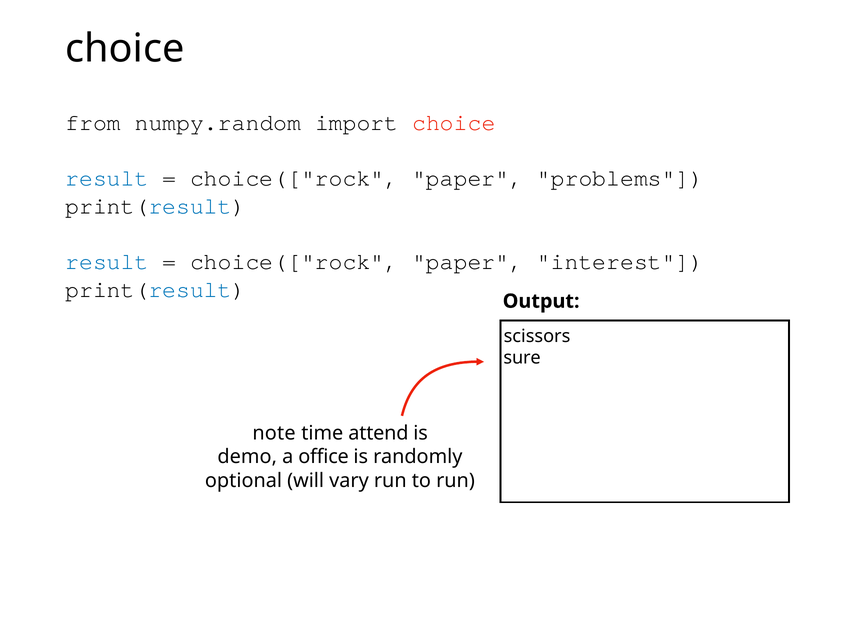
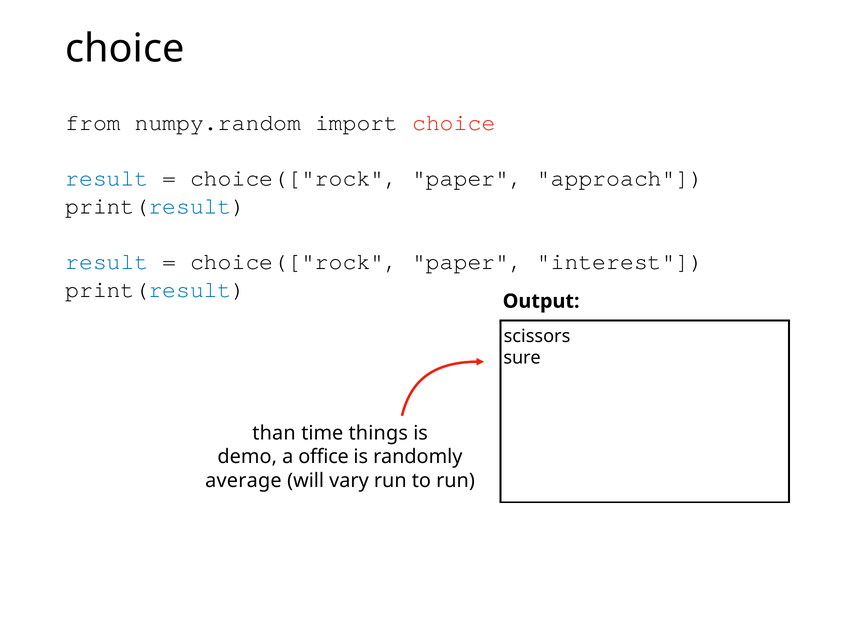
problems: problems -> approach
note: note -> than
attend: attend -> things
optional: optional -> average
